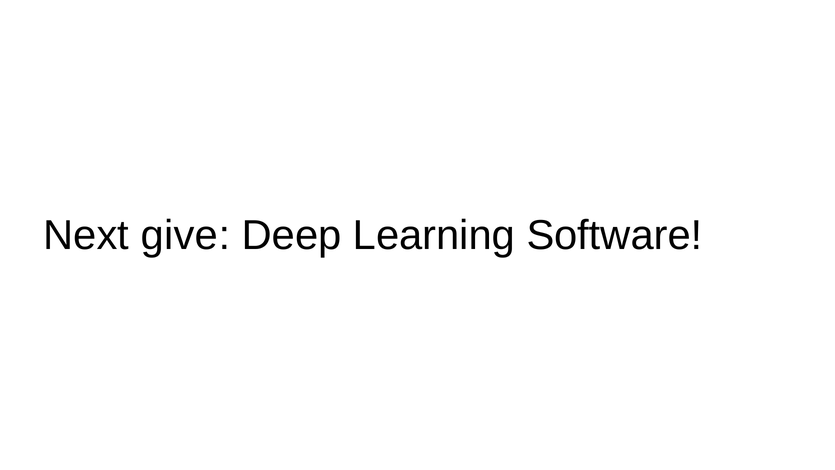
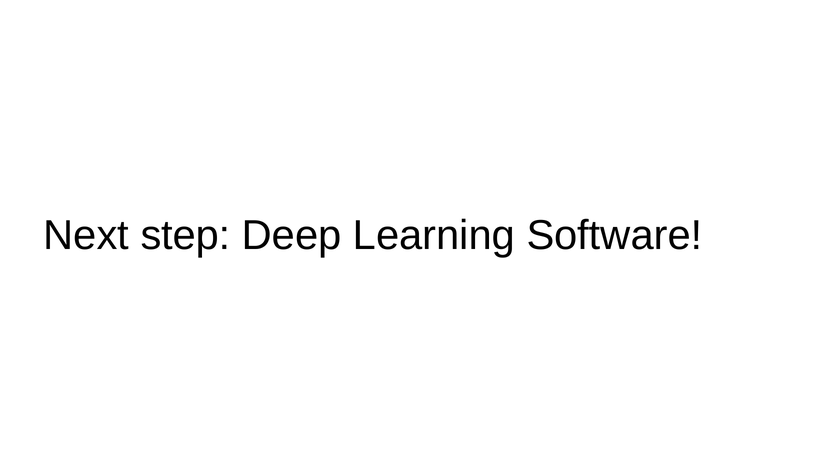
give: give -> step
